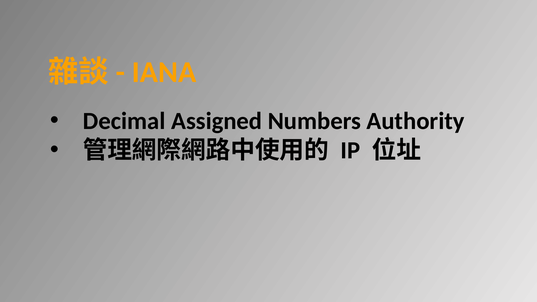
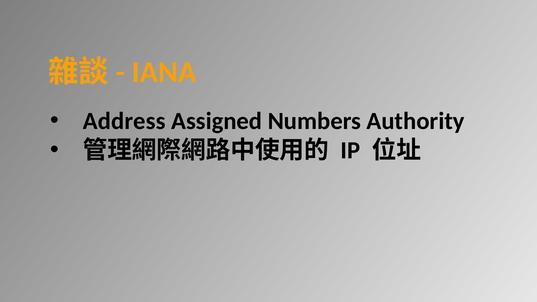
Decimal: Decimal -> Address
